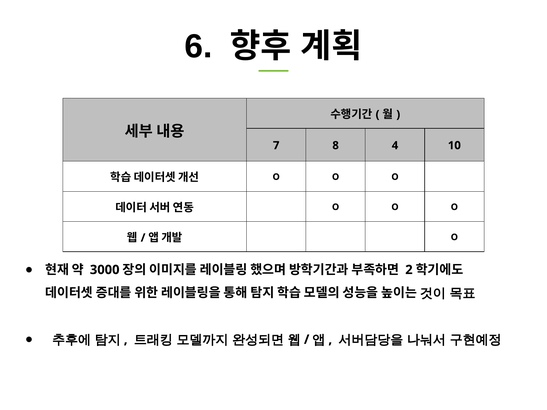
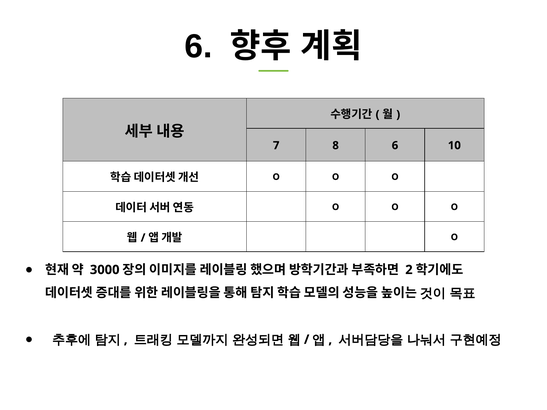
8 4: 4 -> 6
